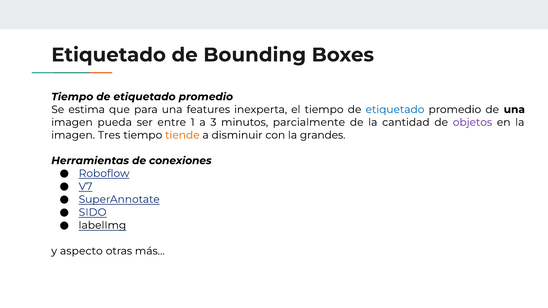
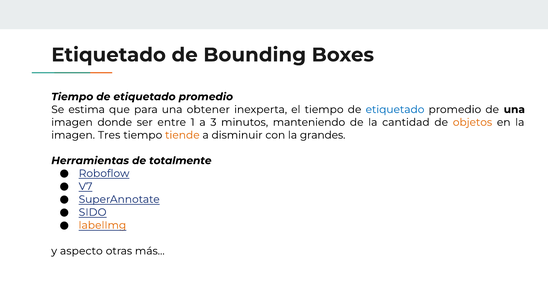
features: features -> obtener
pueda: pueda -> donde
parcialmente: parcialmente -> manteniendo
objetos colour: purple -> orange
conexiones: conexiones -> totalmente
labelImg colour: black -> orange
